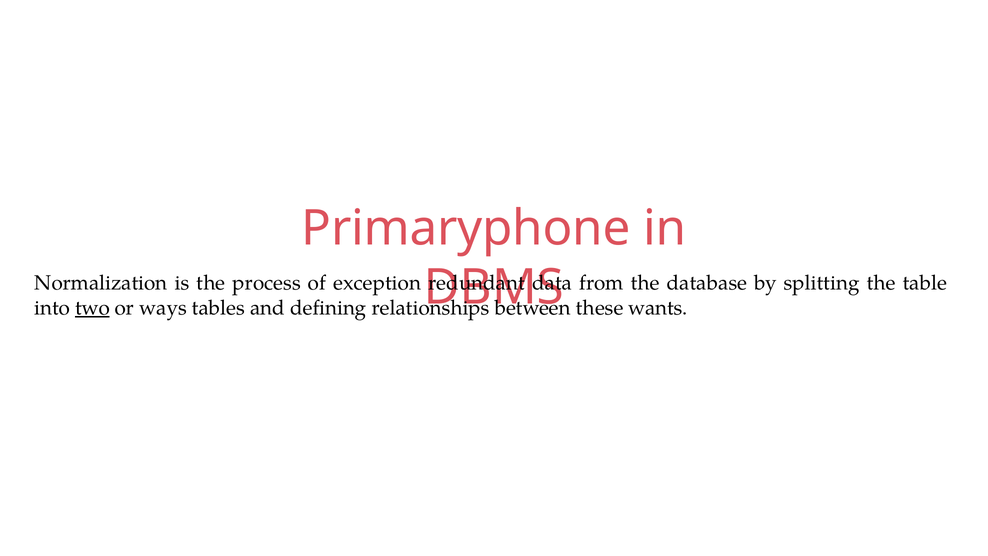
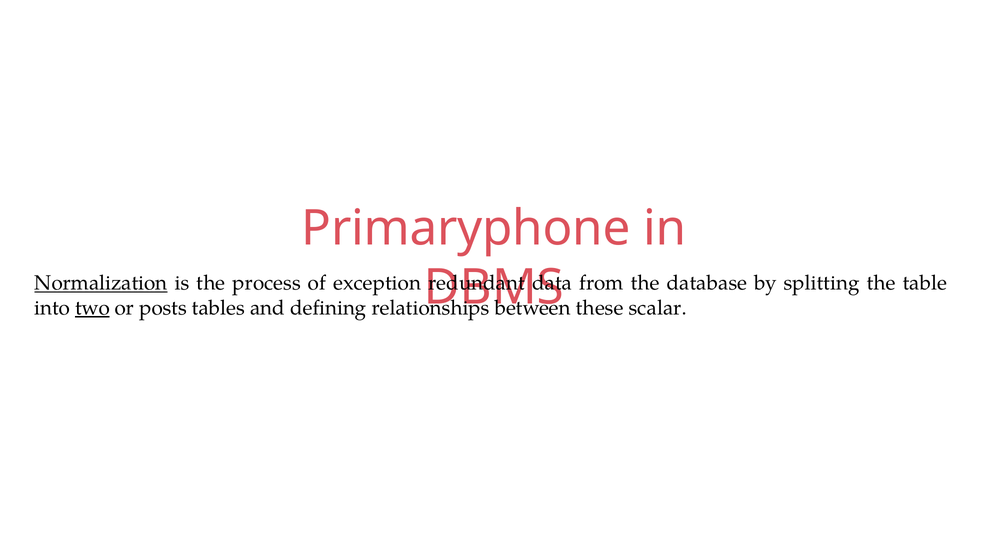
Normalization underline: none -> present
ways: ways -> posts
wants: wants -> scalar
